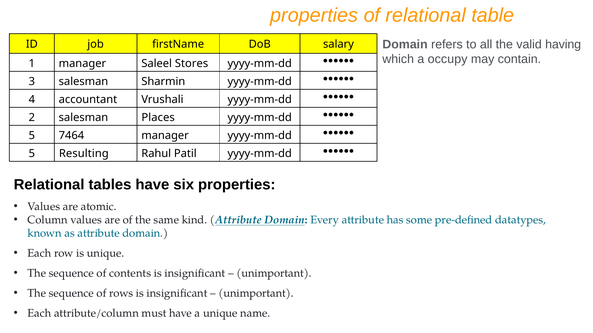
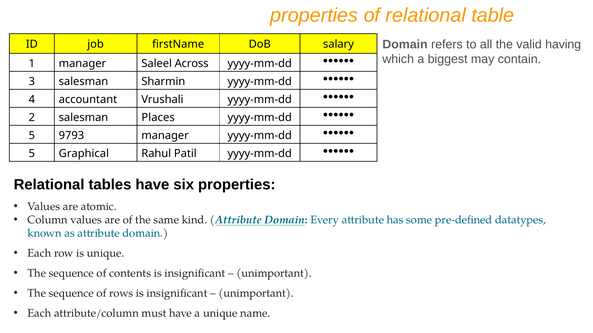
occupy: occupy -> biggest
Stores: Stores -> Across
7464: 7464 -> 9793
Resulting: Resulting -> Graphical
